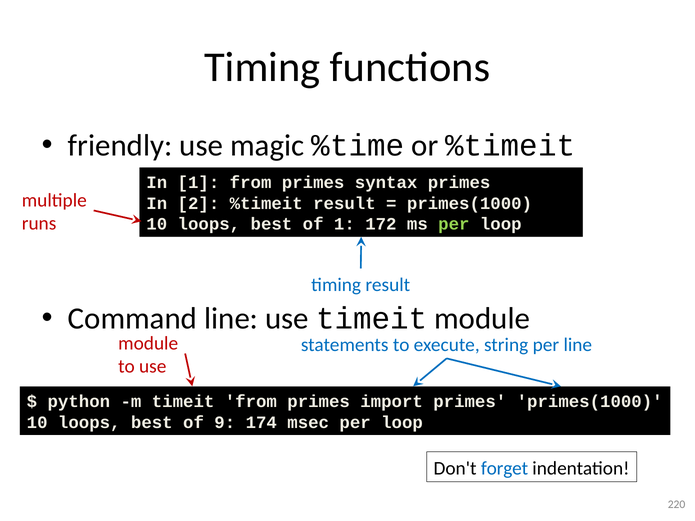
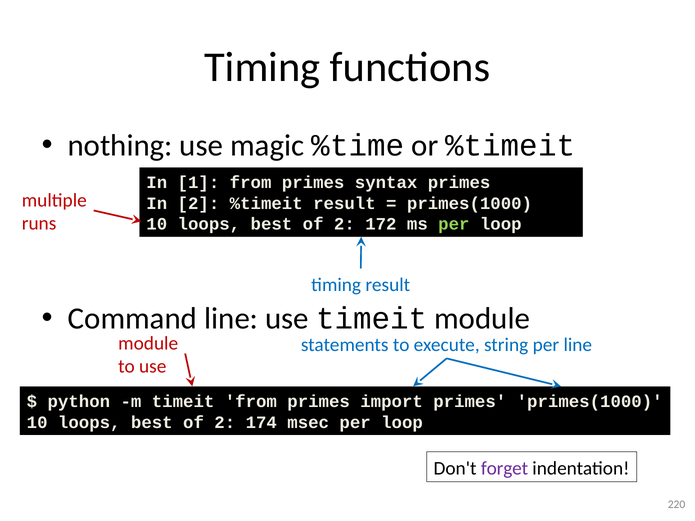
friendly: friendly -> nothing
1 at (344, 224): 1 -> 2
9 at (225, 423): 9 -> 2
forget colour: blue -> purple
